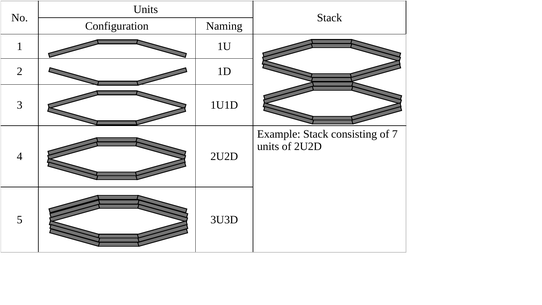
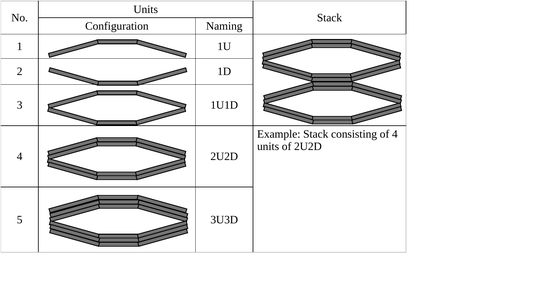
of 7: 7 -> 4
